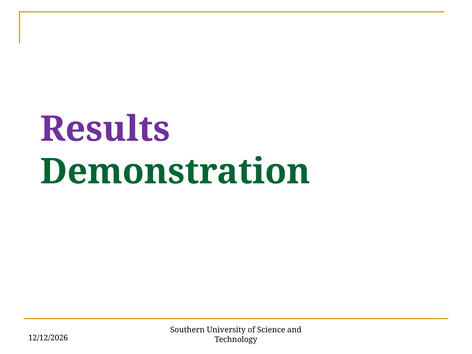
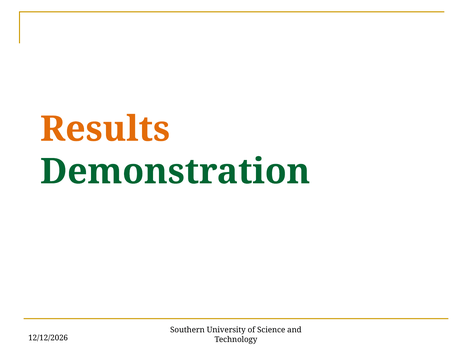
Results colour: purple -> orange
